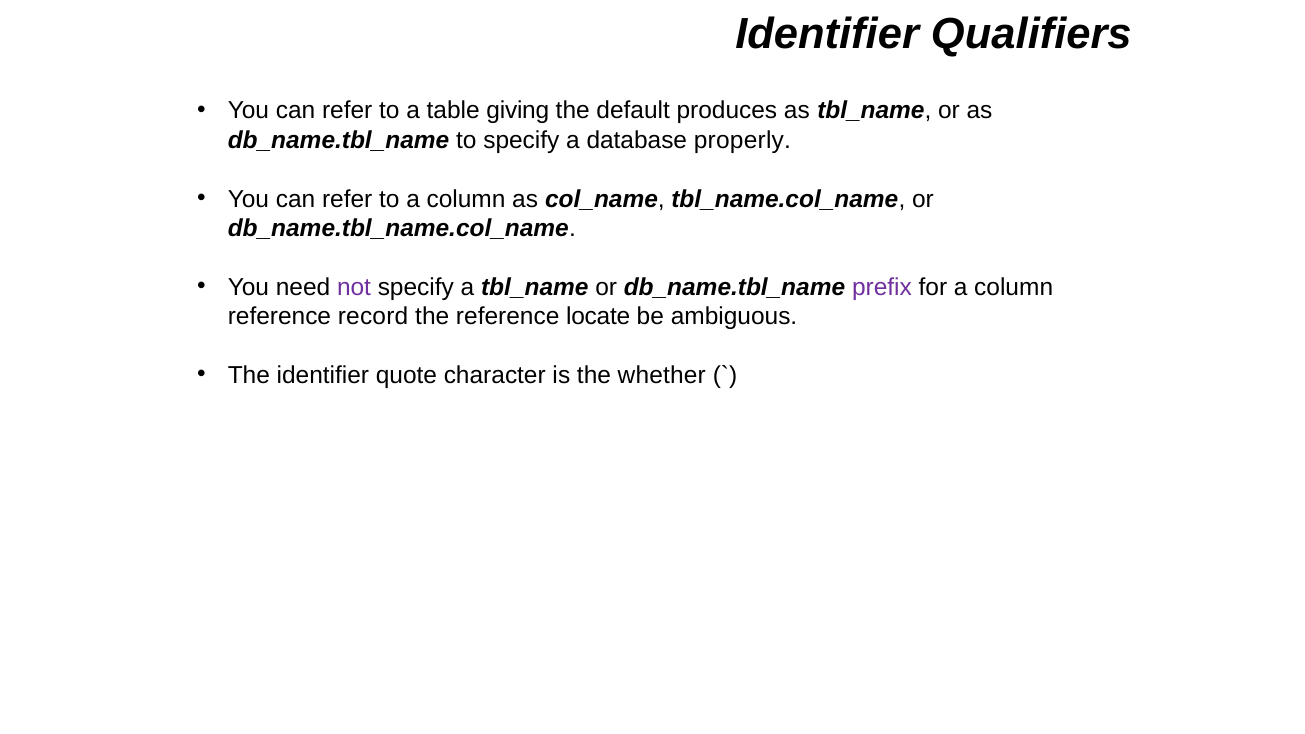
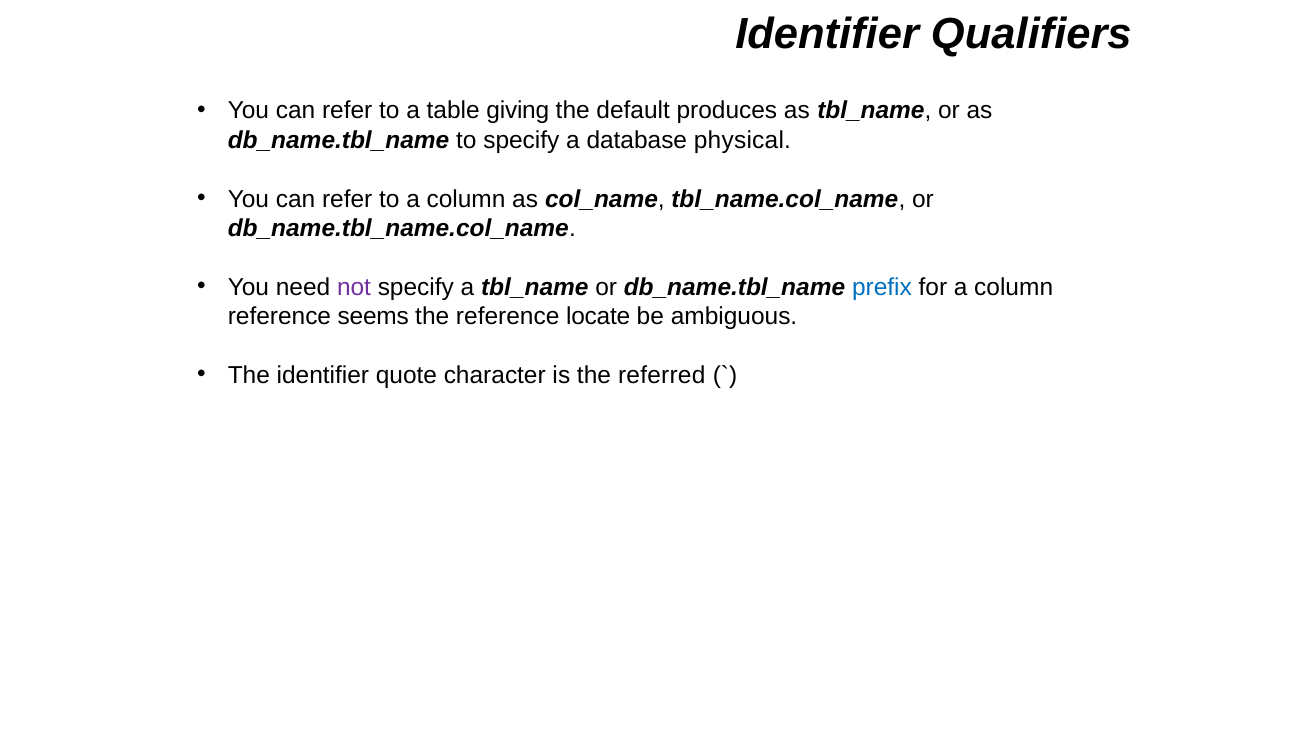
properly: properly -> physical
prefix colour: purple -> blue
record: record -> seems
whether: whether -> referred
